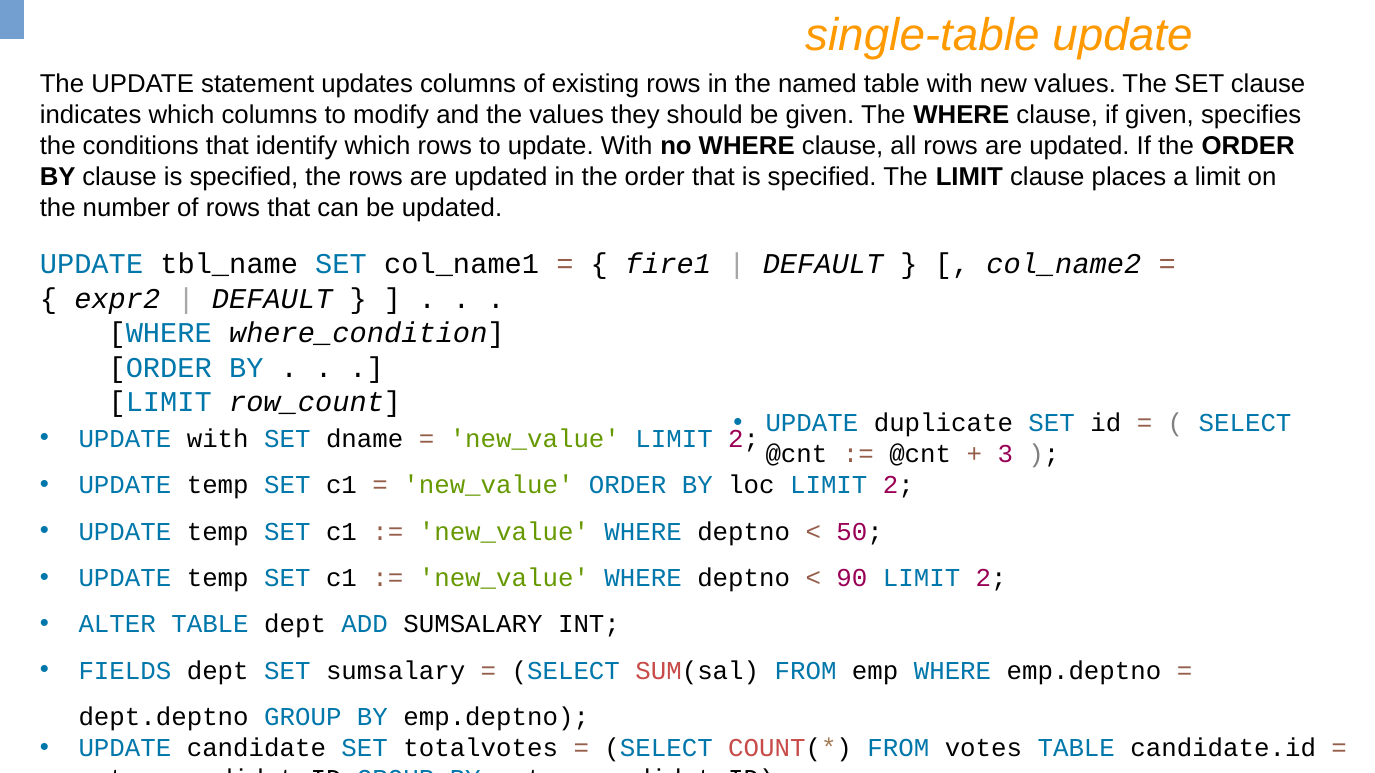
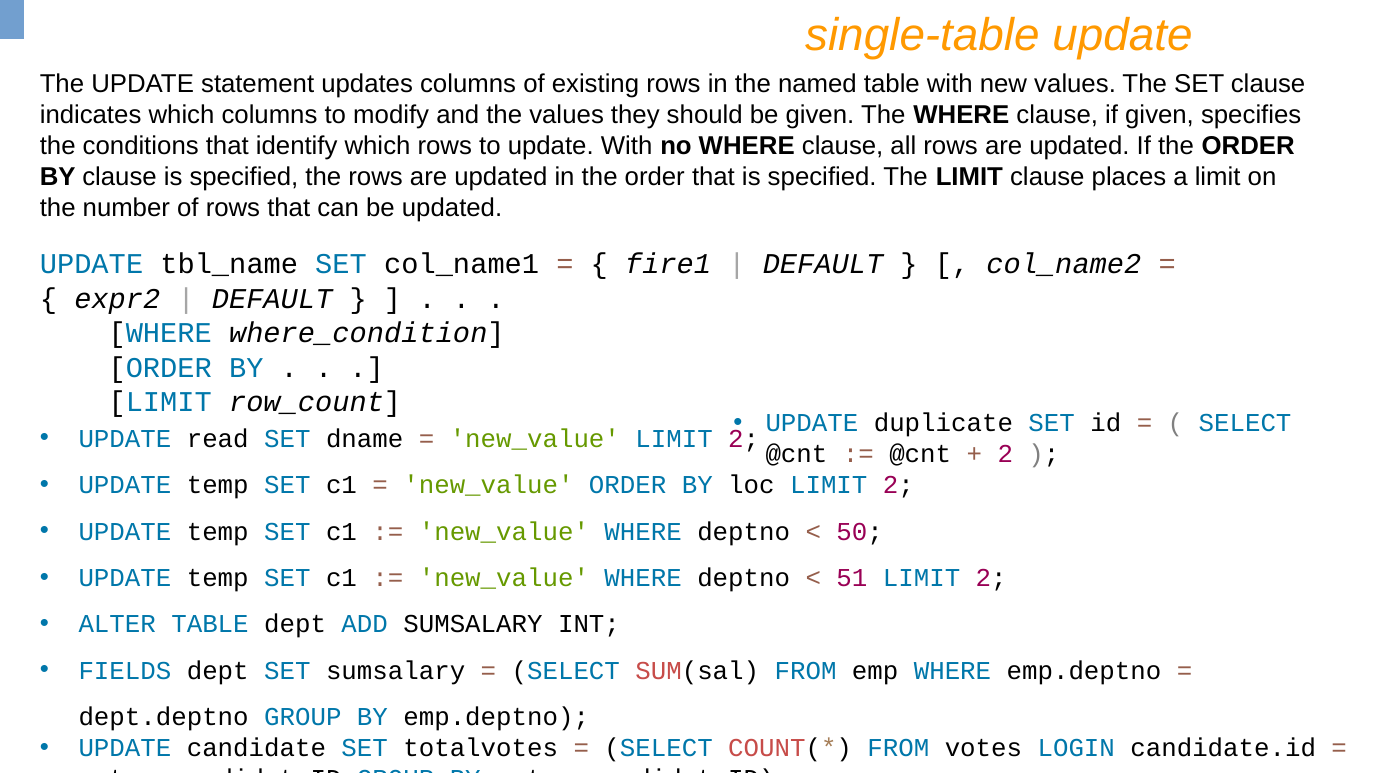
with at (218, 439): with -> read
3 at (1005, 455): 3 -> 2
90: 90 -> 51
votes TABLE: TABLE -> LOGIN
